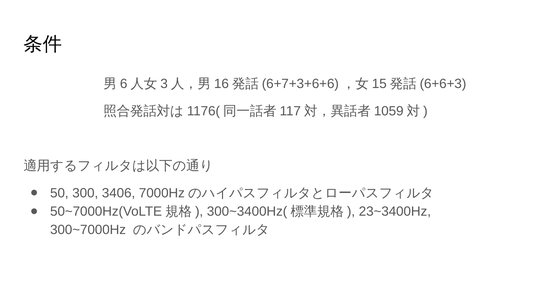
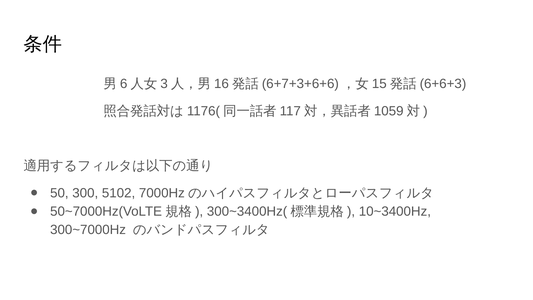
3406: 3406 -> 5102
23~3400Hz: 23~3400Hz -> 10~3400Hz
